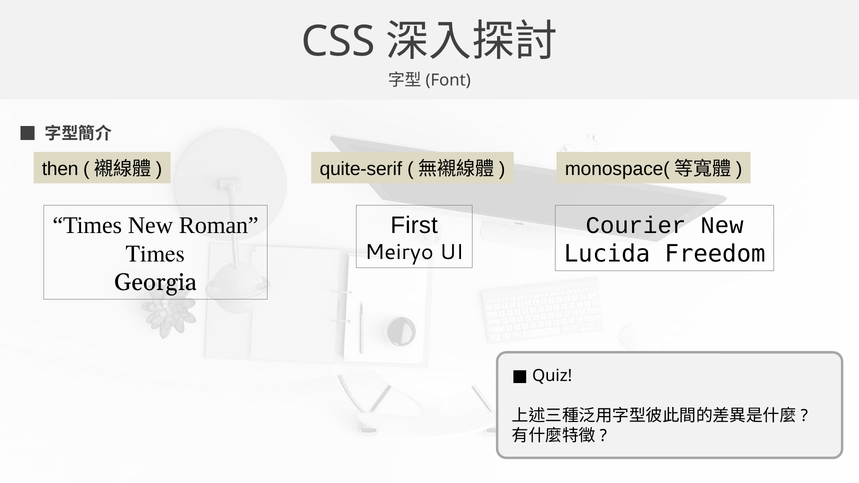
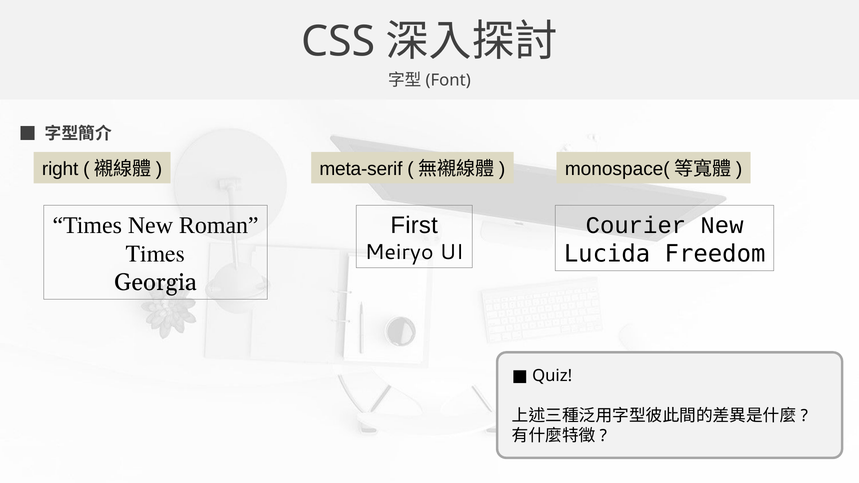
then: then -> right
quite-serif: quite-serif -> meta-serif
